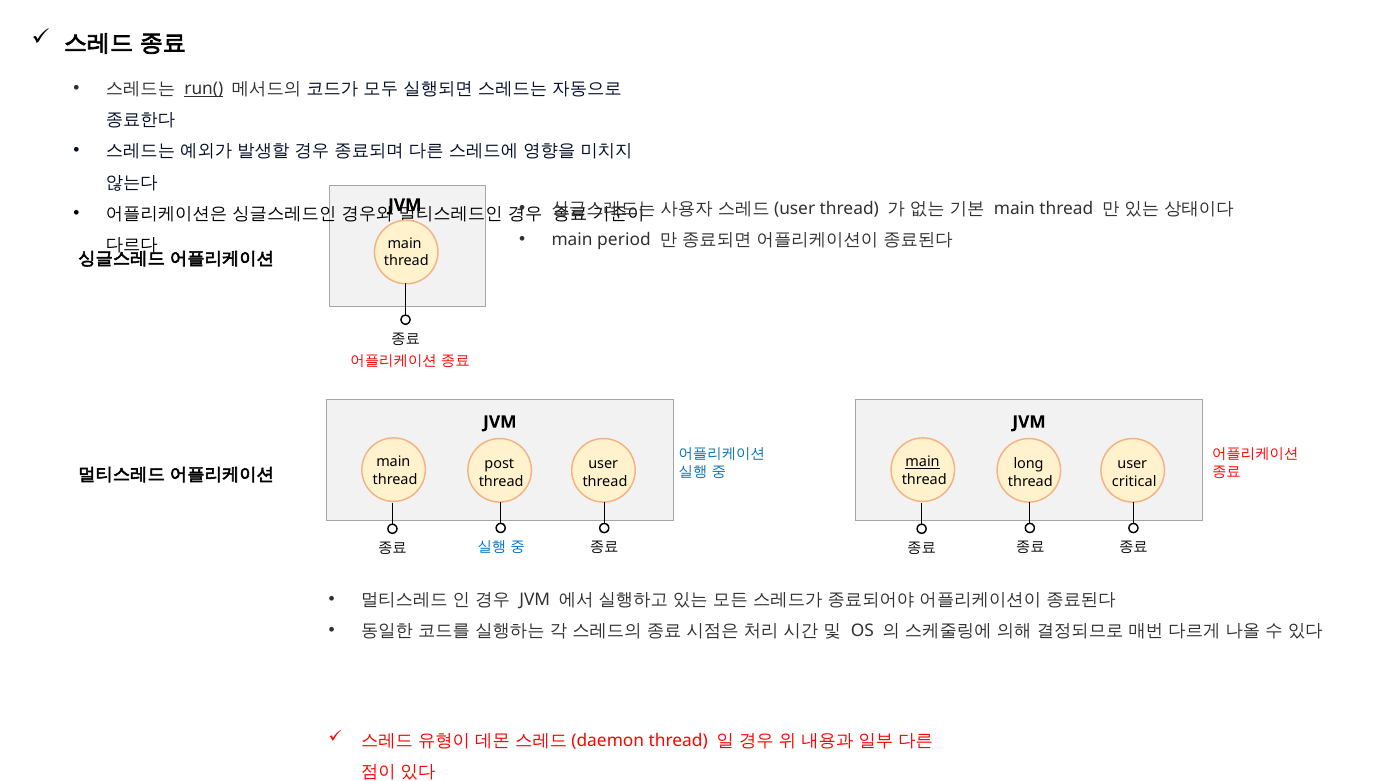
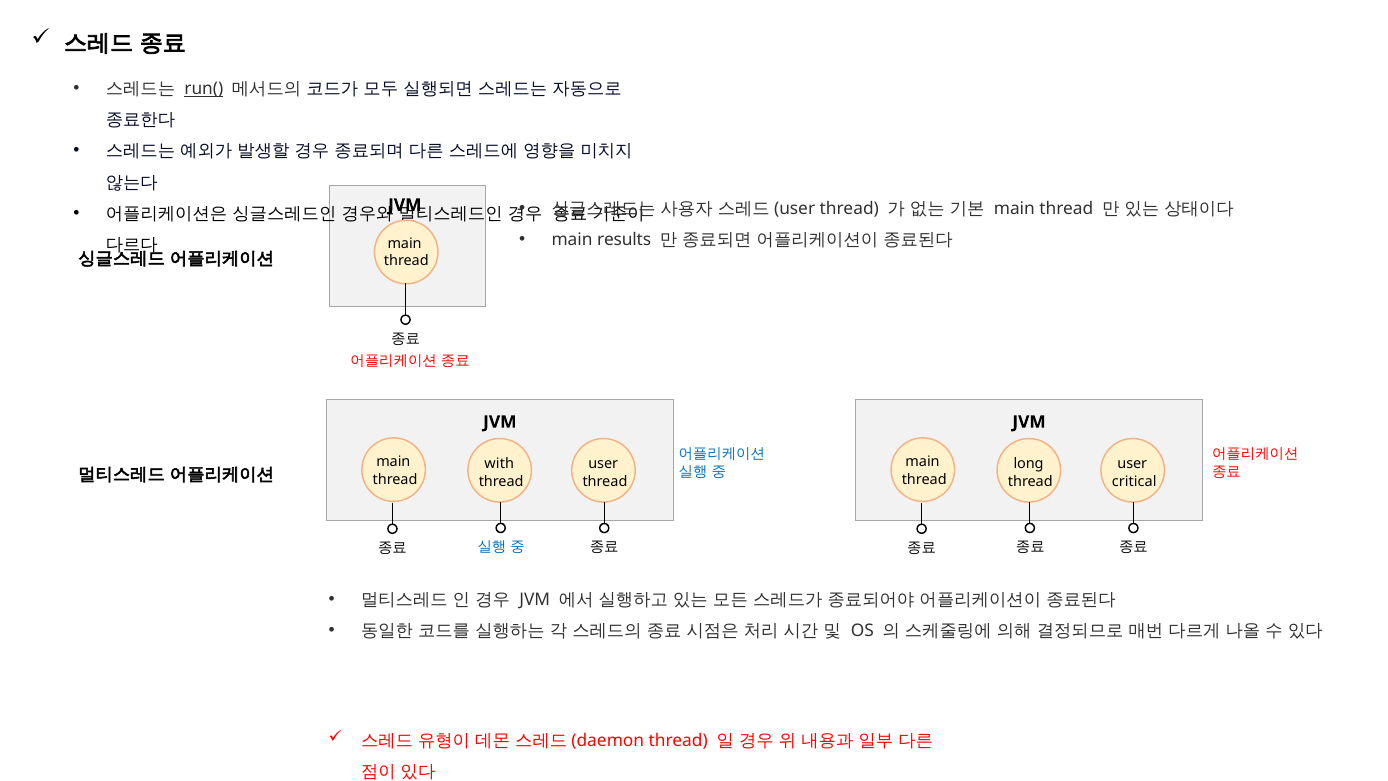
period: period -> results
main at (923, 462) underline: present -> none
post: post -> with
